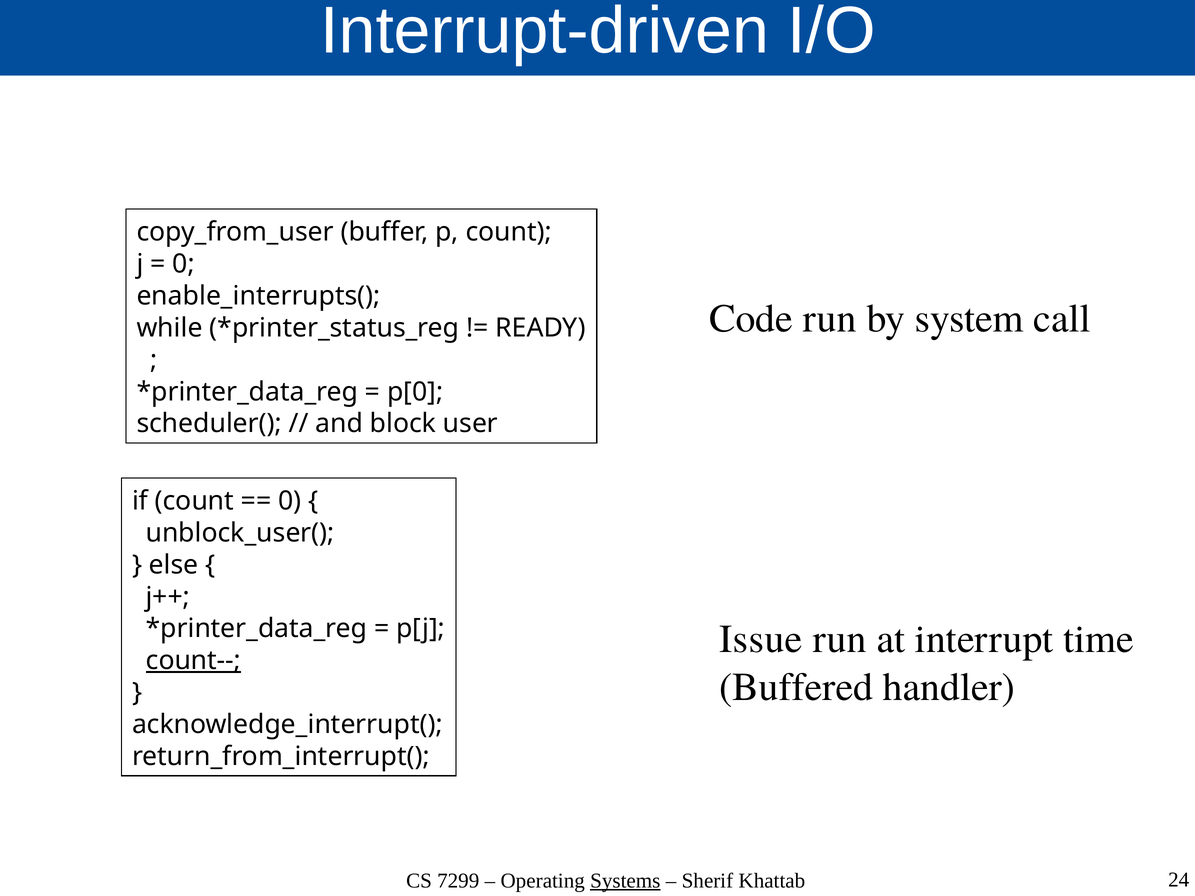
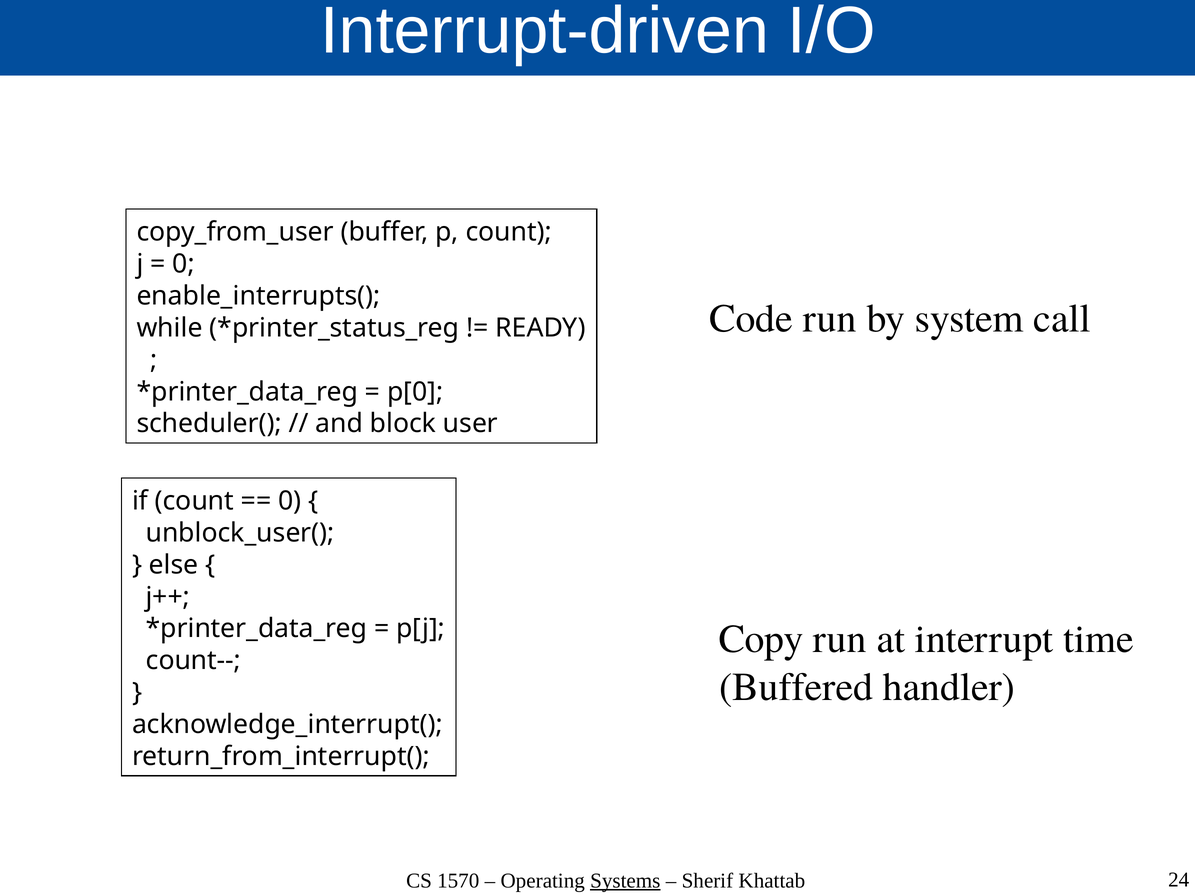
Issue: Issue -> Copy
count-- underline: present -> none
7299: 7299 -> 1570
